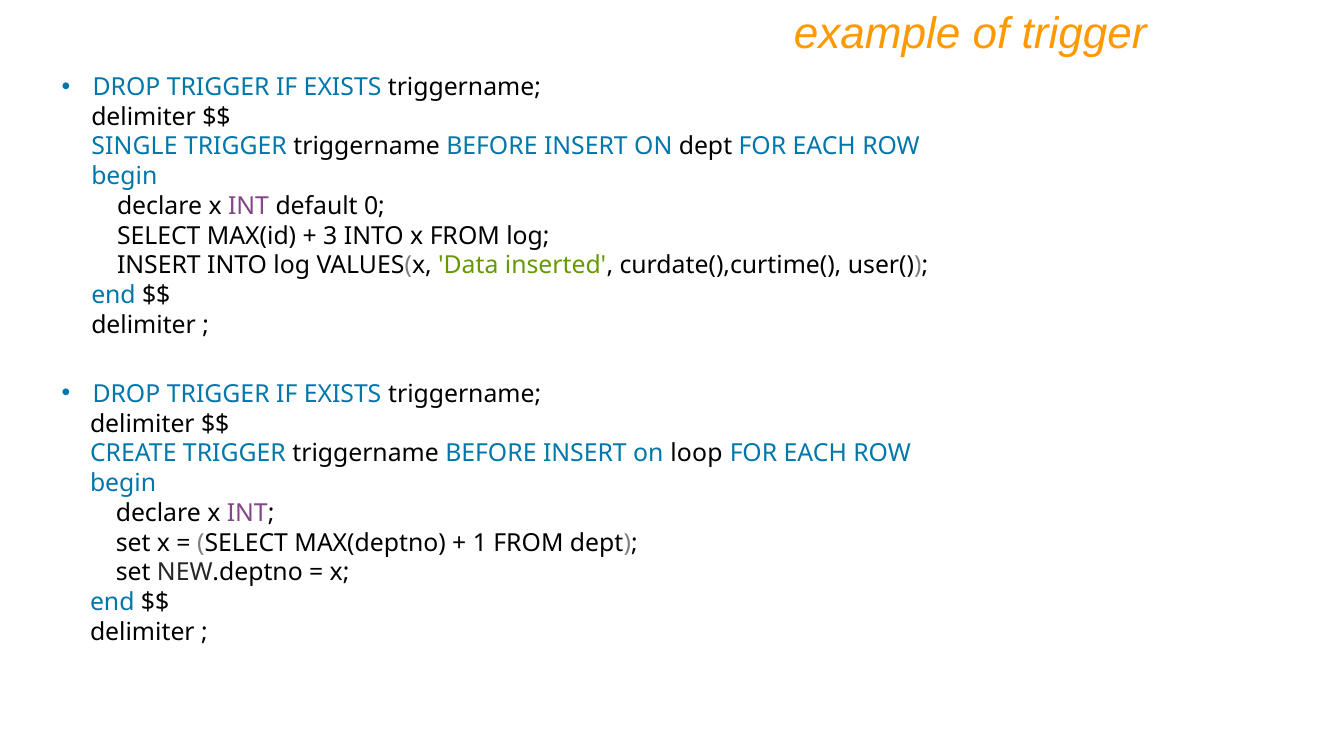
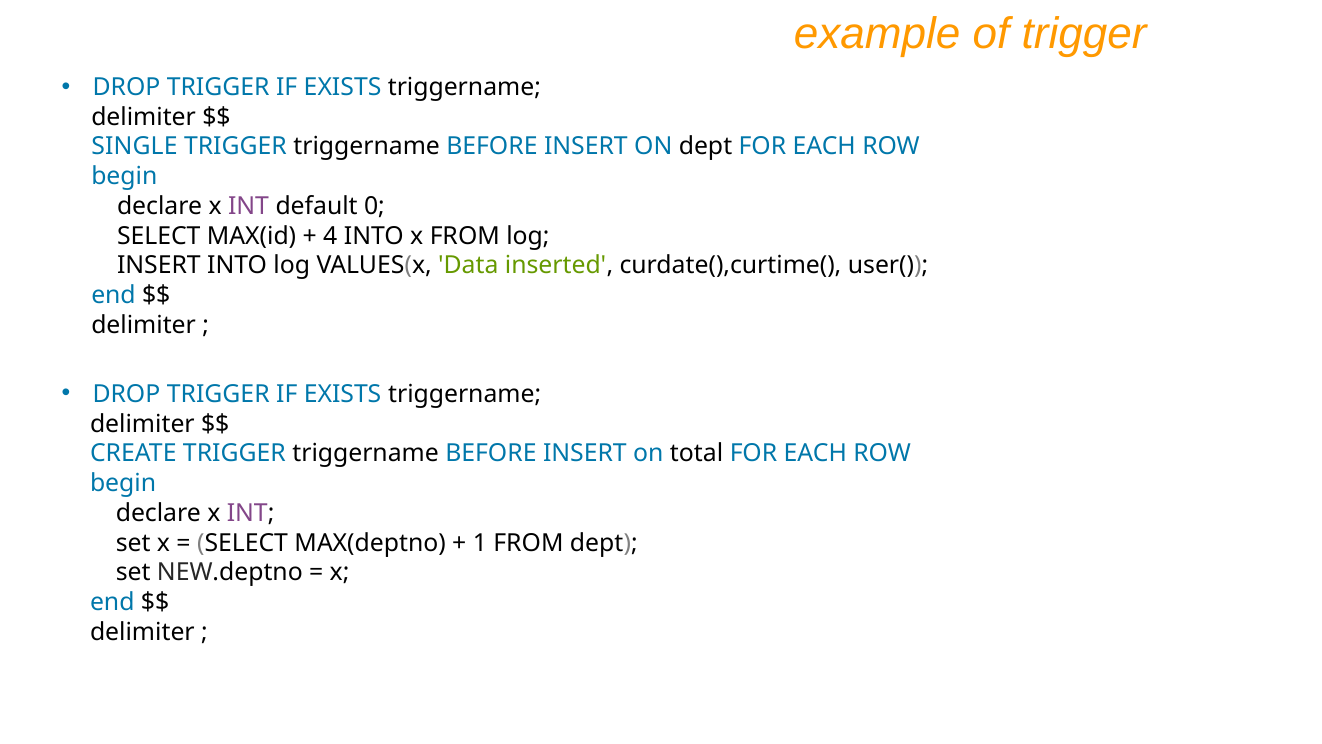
3: 3 -> 4
loop: loop -> total
